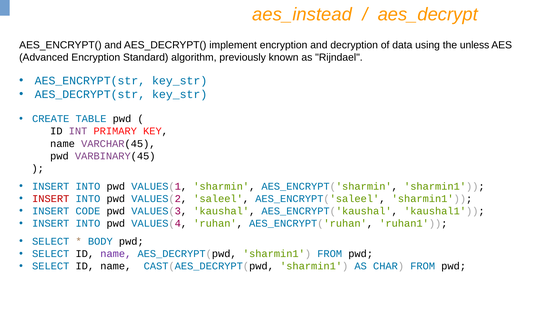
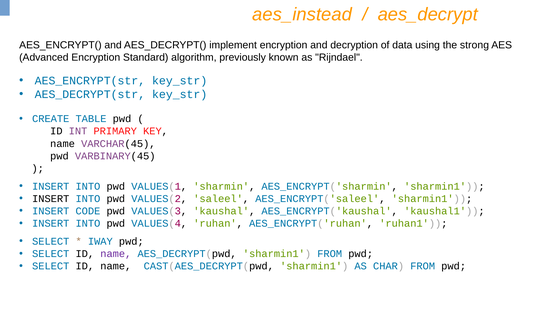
unless: unless -> strong
INSERT at (51, 199) colour: red -> black
BODY: BODY -> IWAY
